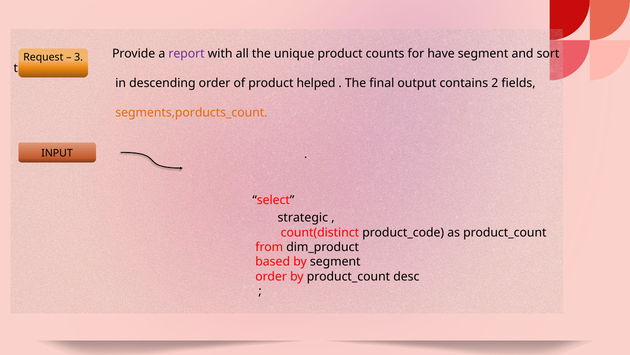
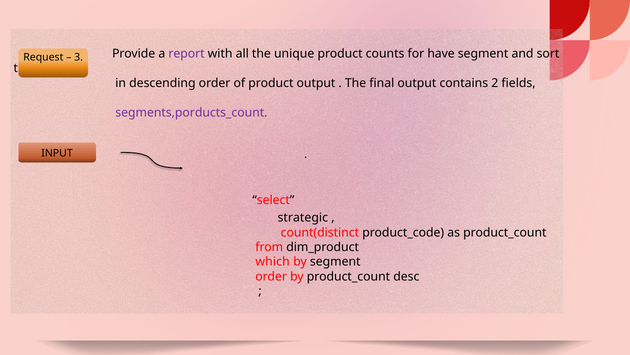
product helped: helped -> output
segments,porducts_count colour: orange -> purple
based: based -> which
